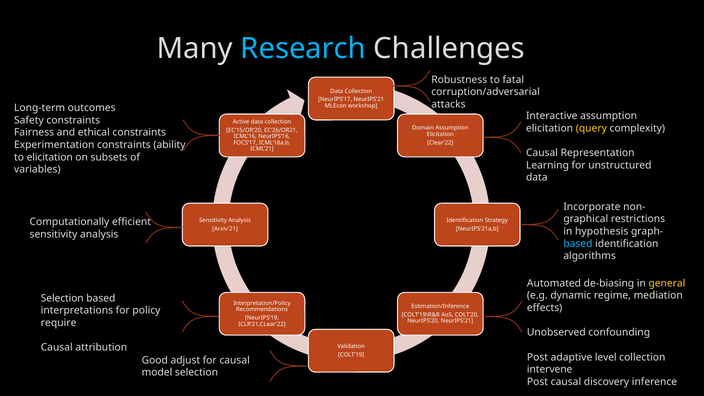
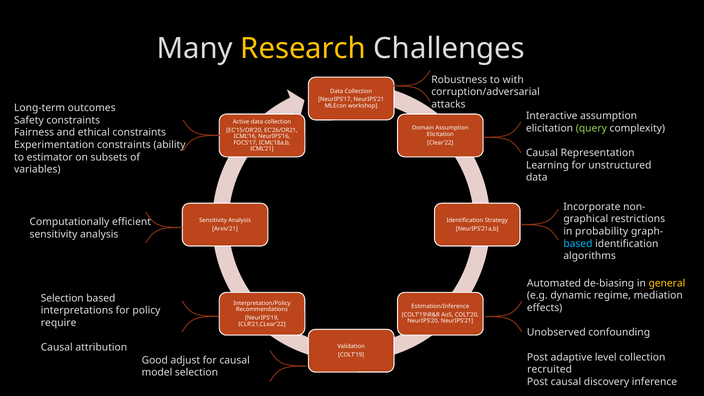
Research colour: light blue -> yellow
fatal: fatal -> with
query colour: yellow -> light green
to elicitation: elicitation -> estimator
hypothesis: hypothesis -> probability
intervene: intervene -> recruited
